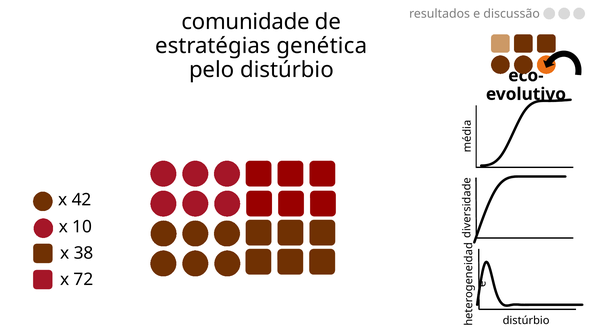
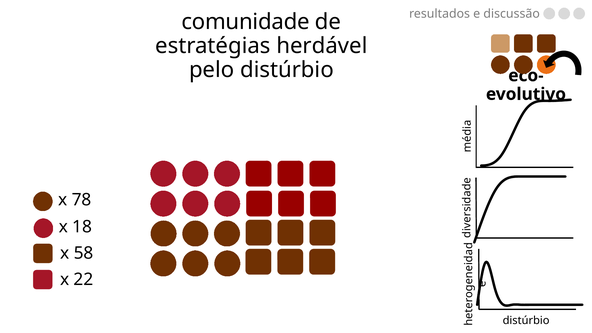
genética: genética -> herdável
42: 42 -> 78
10: 10 -> 18
38: 38 -> 58
72: 72 -> 22
